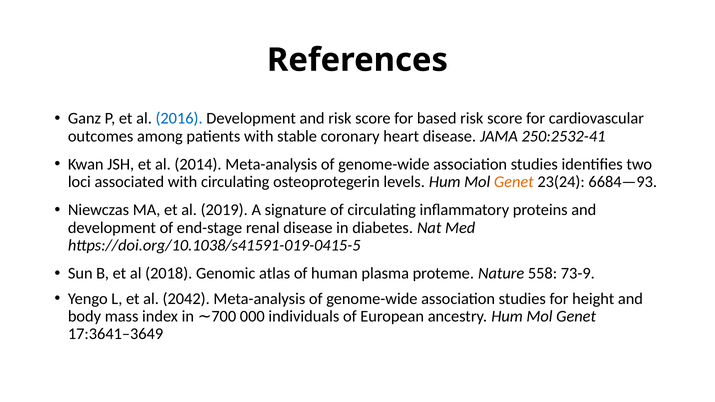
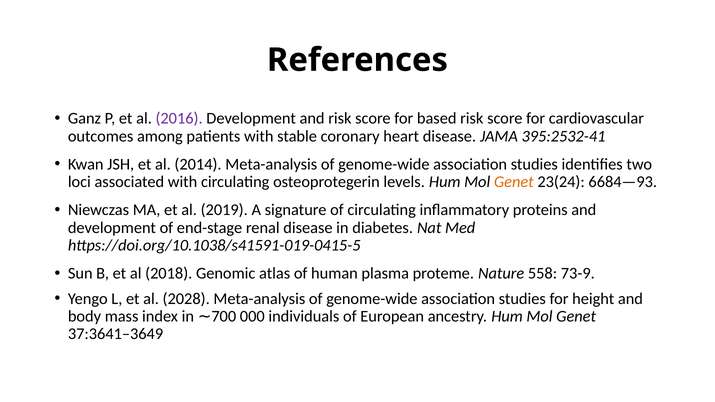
2016 colour: blue -> purple
250:2532-41: 250:2532-41 -> 395:2532-41
2042: 2042 -> 2028
17:3641–3649: 17:3641–3649 -> 37:3641–3649
